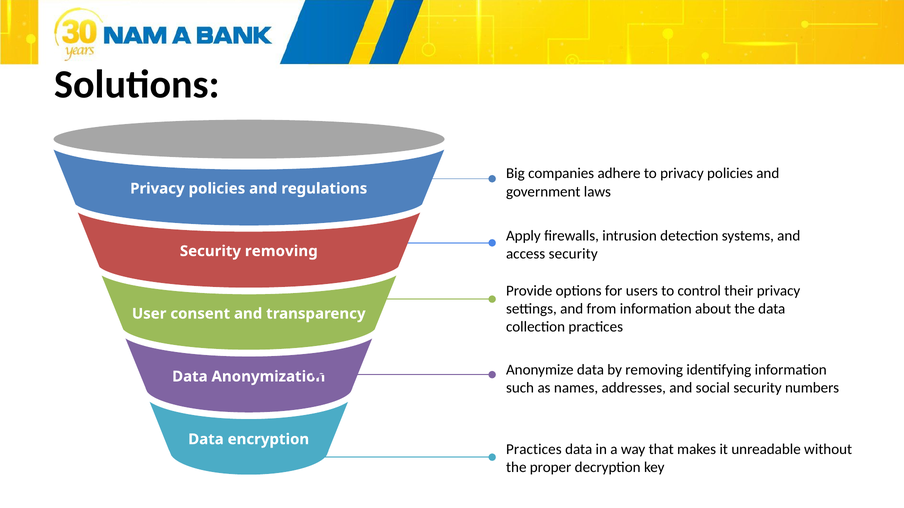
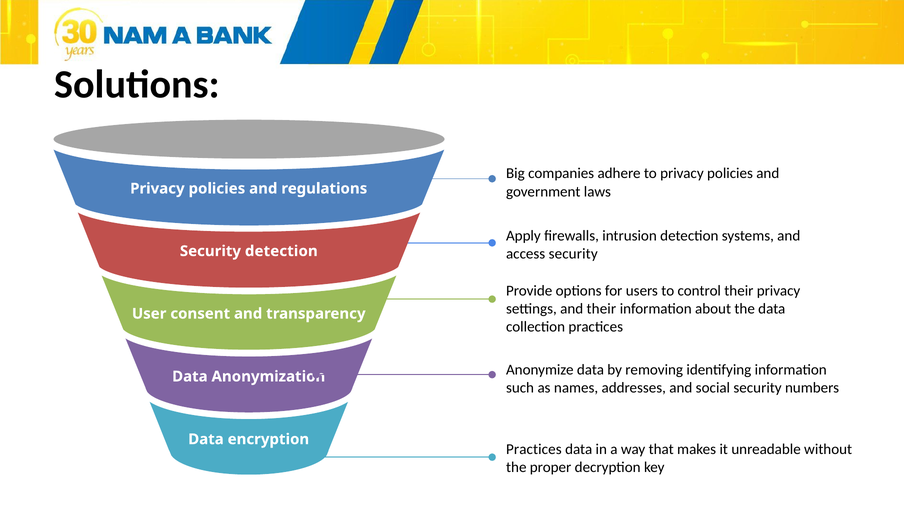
Security removing: removing -> detection
and from: from -> their
